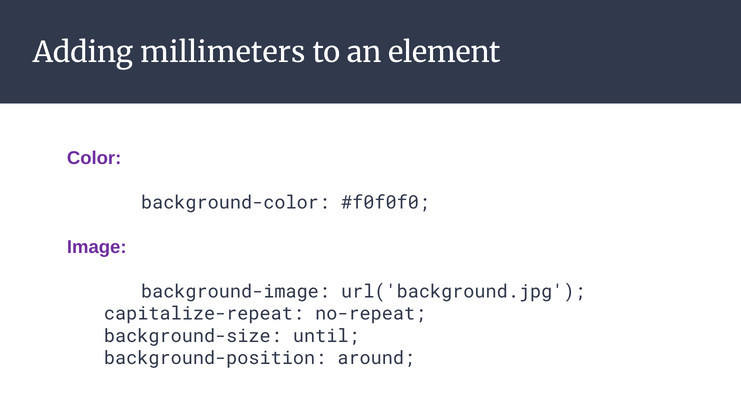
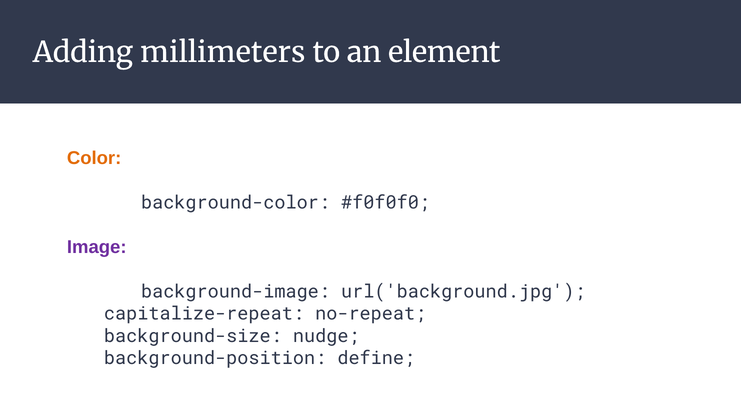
Color colour: purple -> orange
until: until -> nudge
around: around -> define
